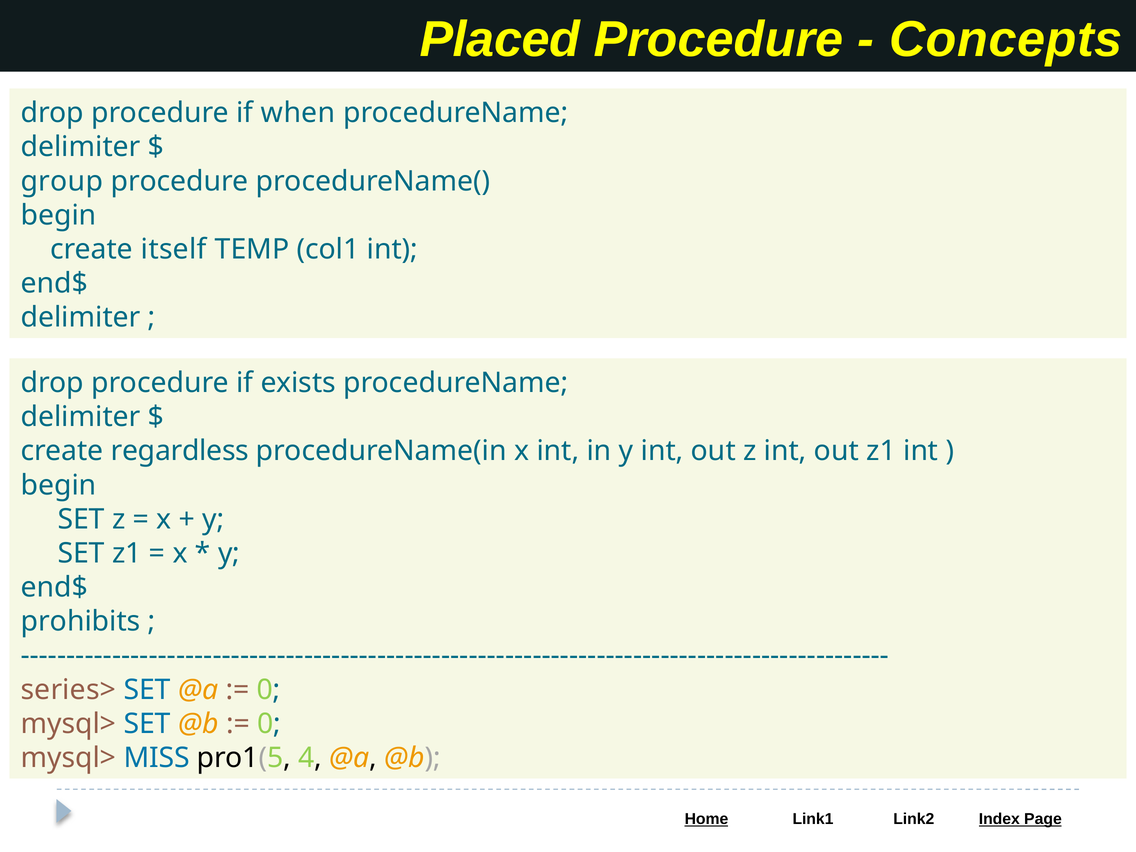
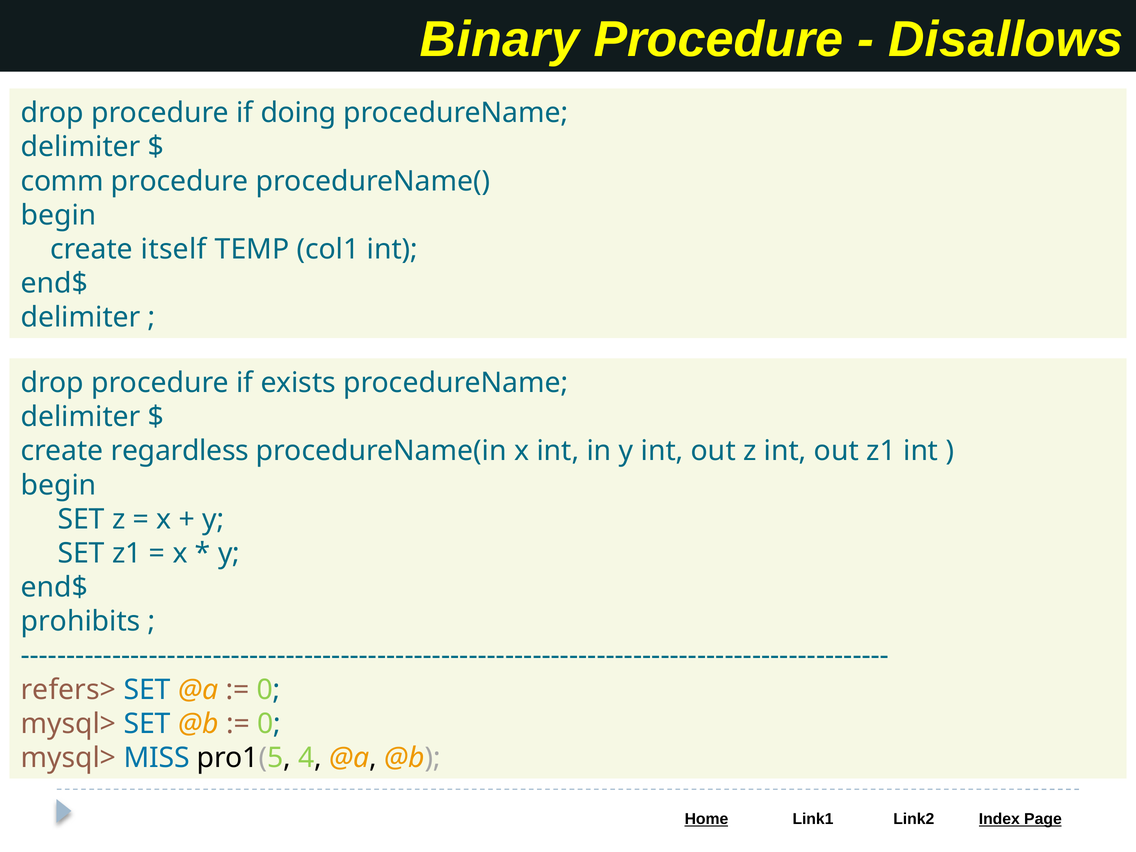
Placed: Placed -> Binary
Concepts: Concepts -> Disallows
when: when -> doing
group: group -> comm
series>: series> -> refers>
